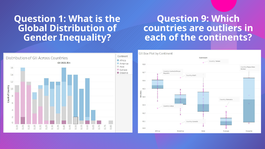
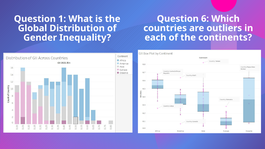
9: 9 -> 6
